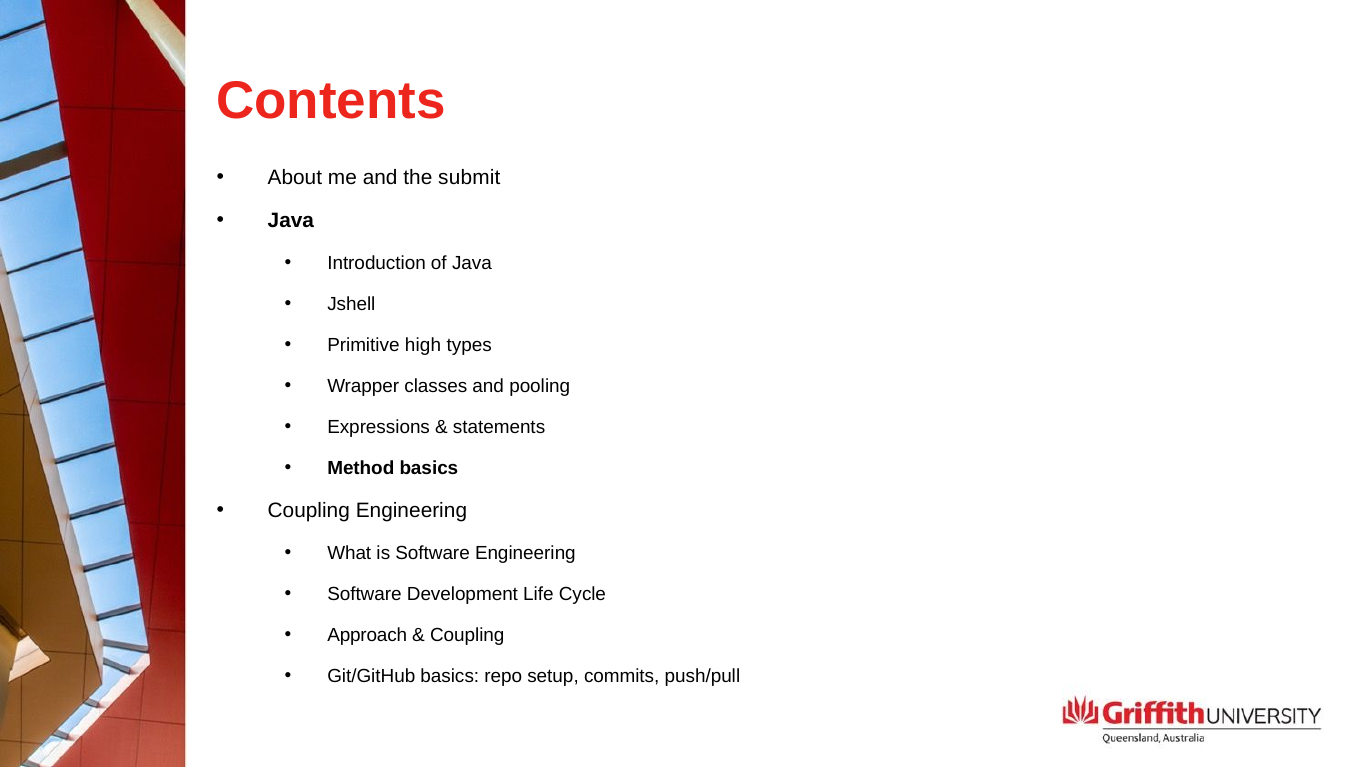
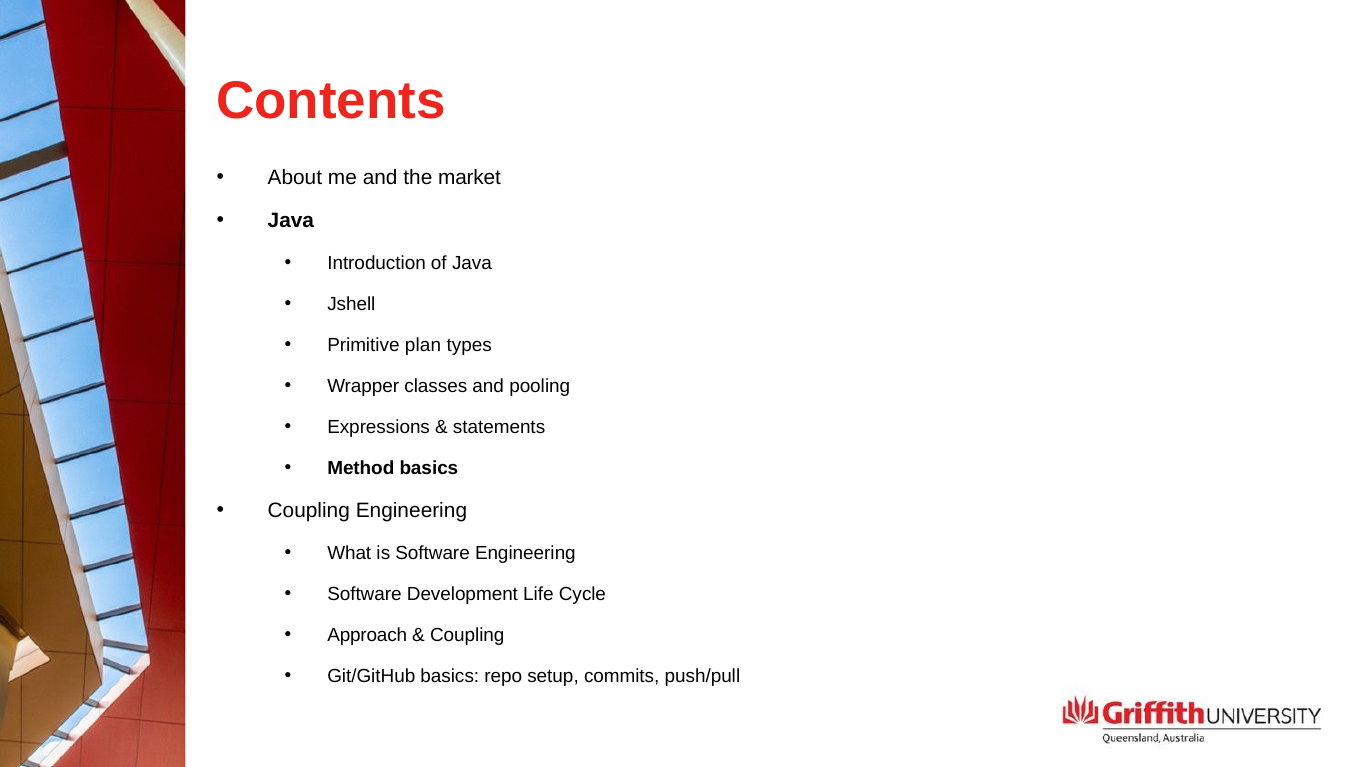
submit: submit -> market
high: high -> plan
